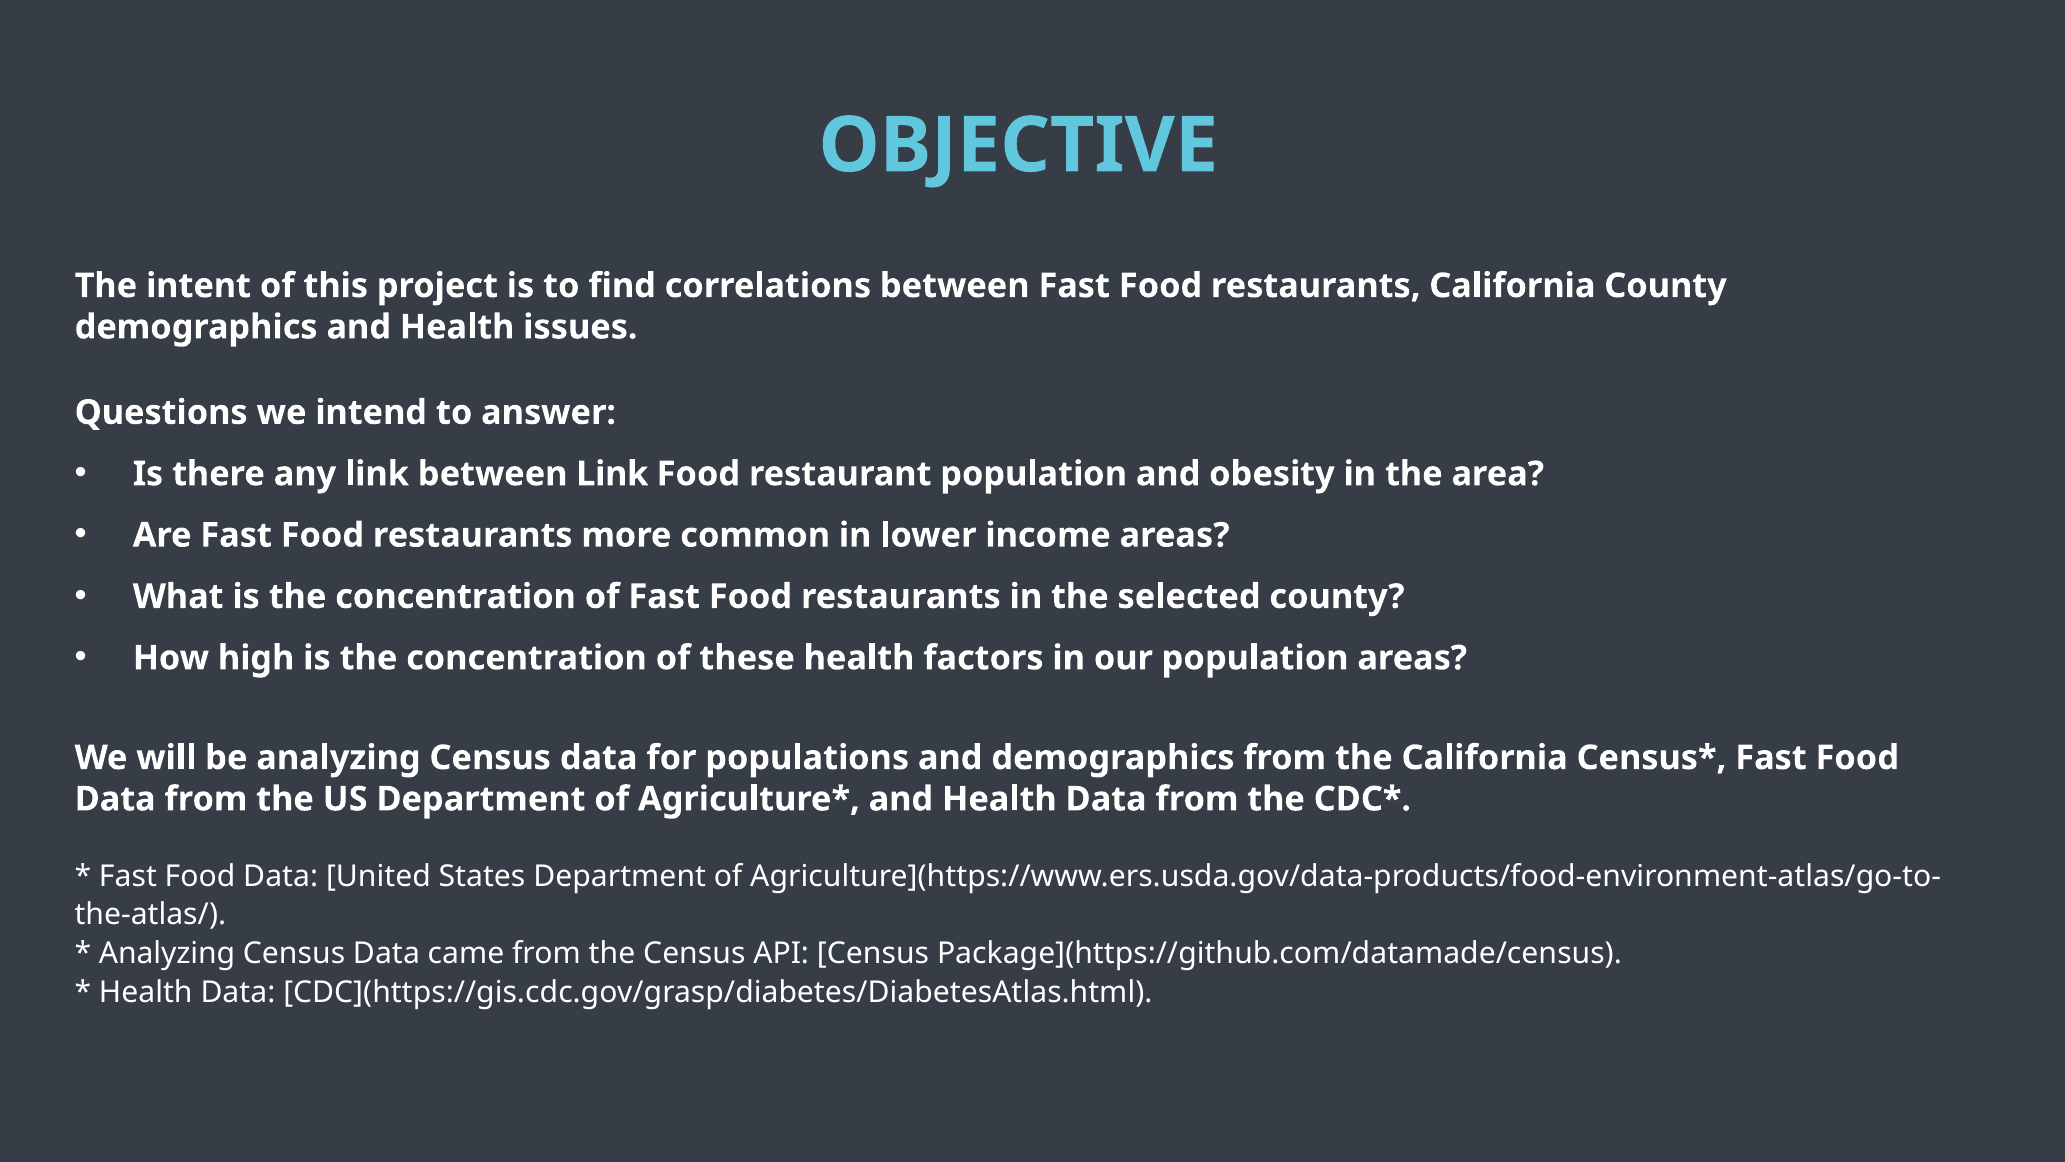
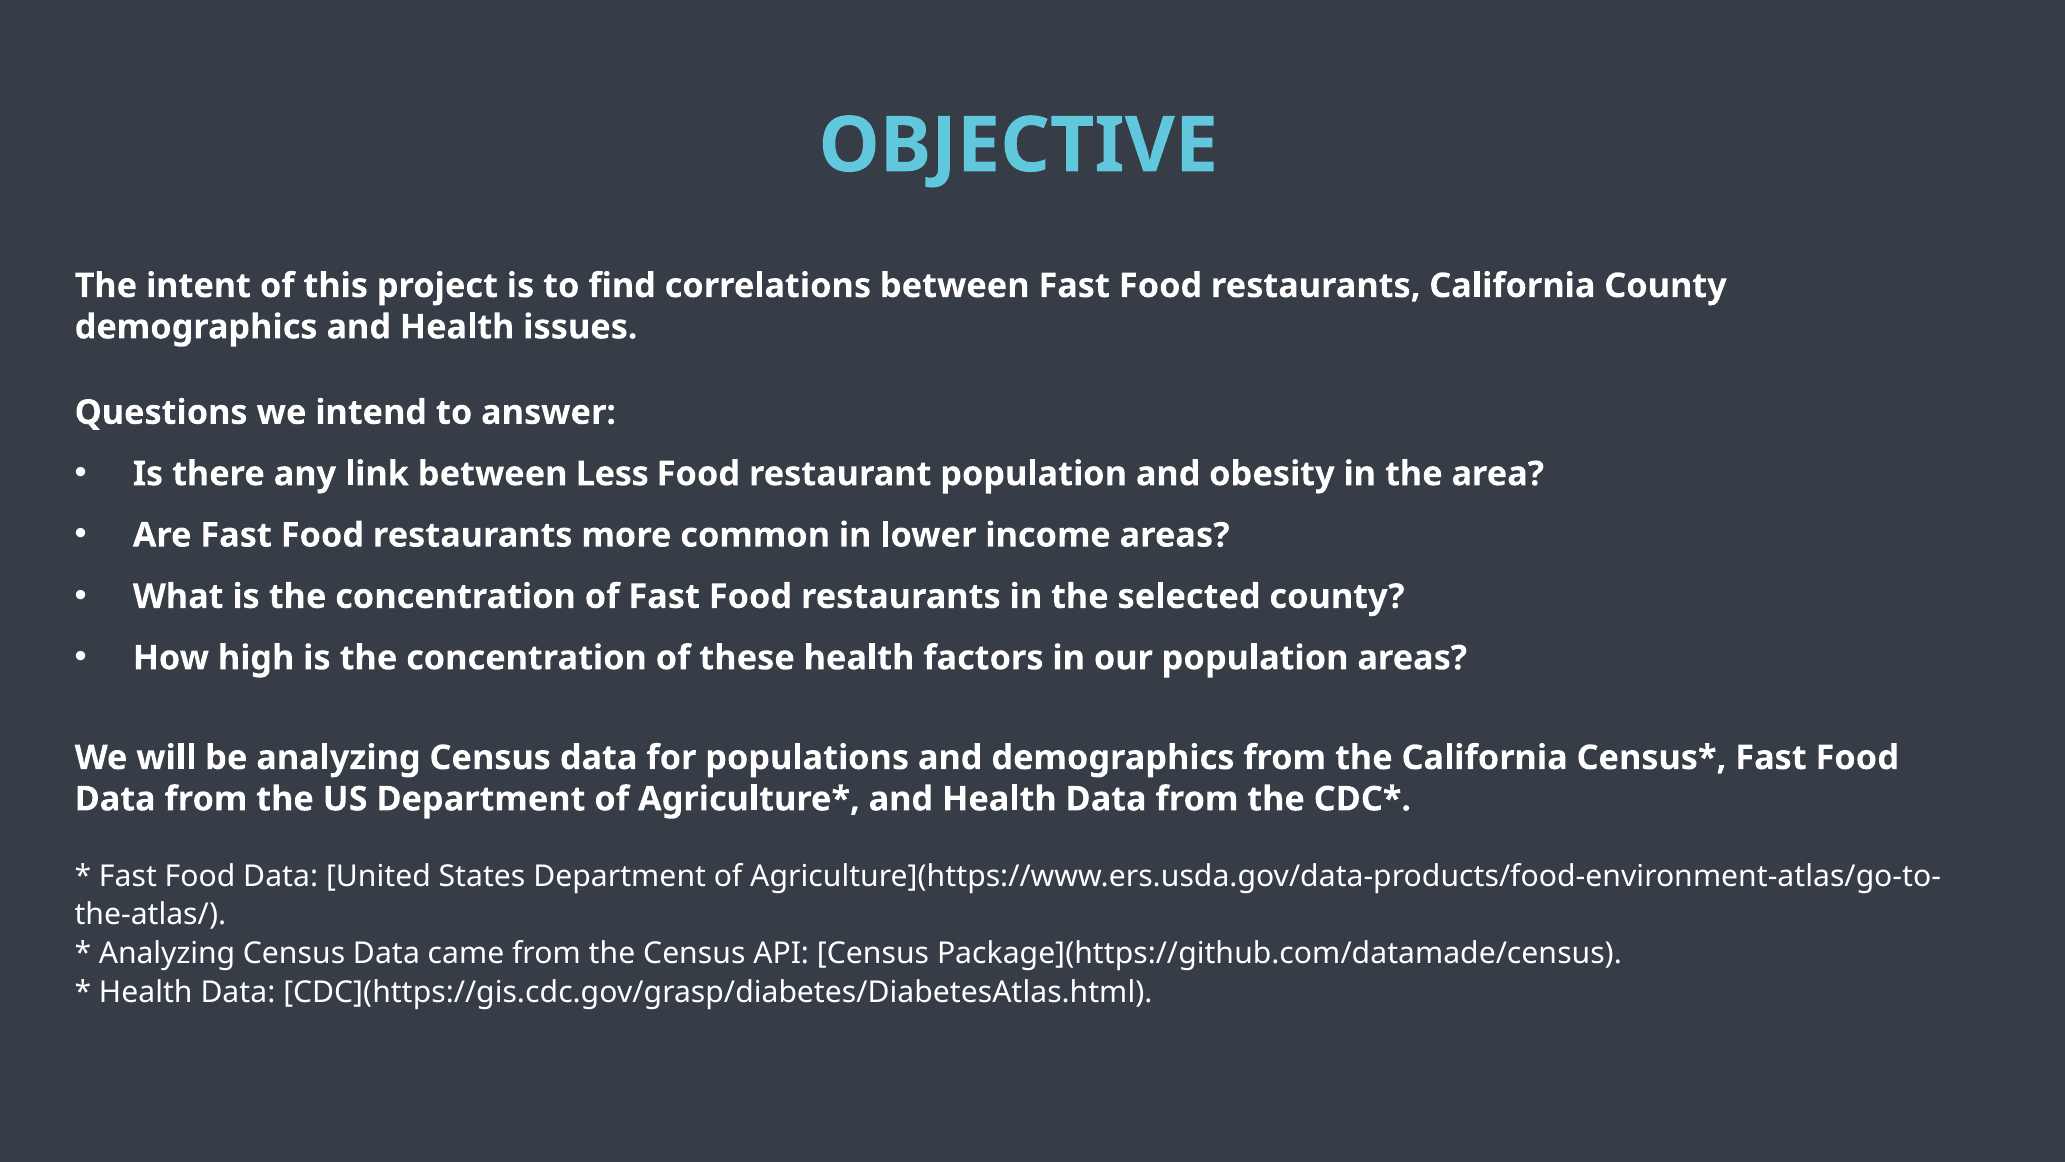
between Link: Link -> Less
